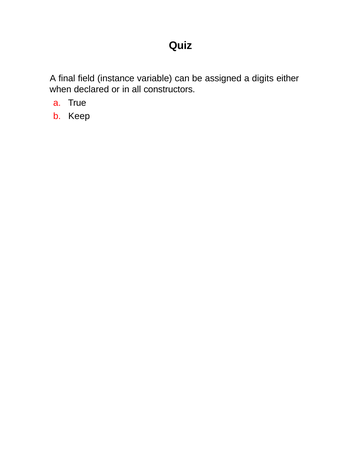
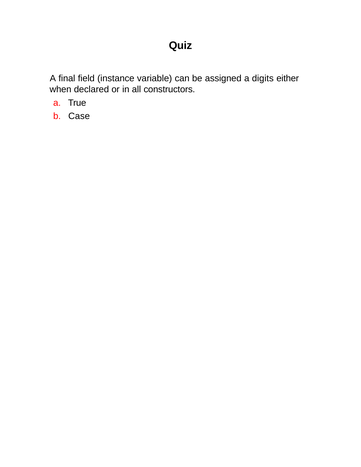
Keep: Keep -> Case
